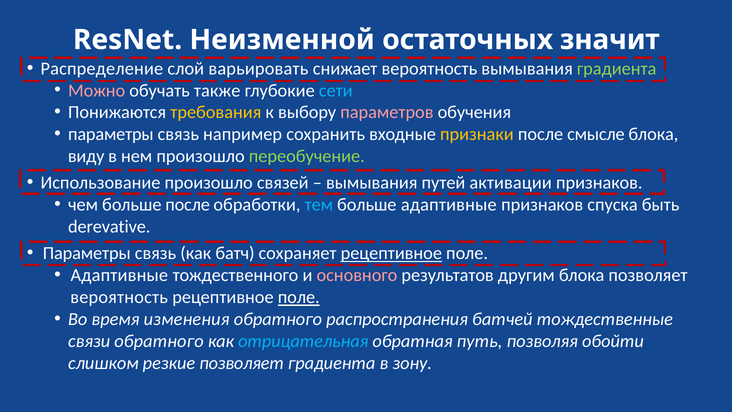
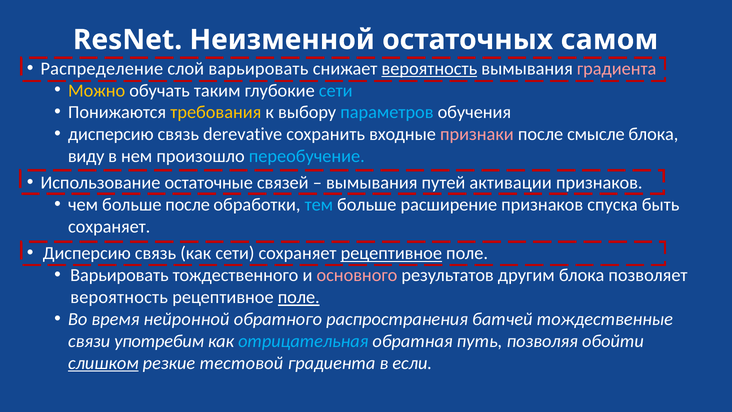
значит: значит -> самом
вероятность at (429, 68) underline: none -> present
градиента at (617, 68) colour: light green -> pink
Можно colour: pink -> yellow
также: также -> таким
параметров colour: pink -> light blue
параметры at (111, 134): параметры -> дисперсию
например: например -> derevative
признаки colour: yellow -> pink
переобучение colour: light green -> light blue
Использование произошло: произошло -> остаточные
больше адаптивные: адаптивные -> расширение
derevative at (109, 227): derevative -> сохраняет
Параметры at (87, 253): Параметры -> Дисперсию
как батч: батч -> сети
Адаптивные at (119, 275): Адаптивные -> Варьировать
изменения: изменения -> нейронной
связи обратного: обратного -> употребим
слишком underline: none -> present
резкие позволяет: позволяет -> тестовой
зону: зону -> если
